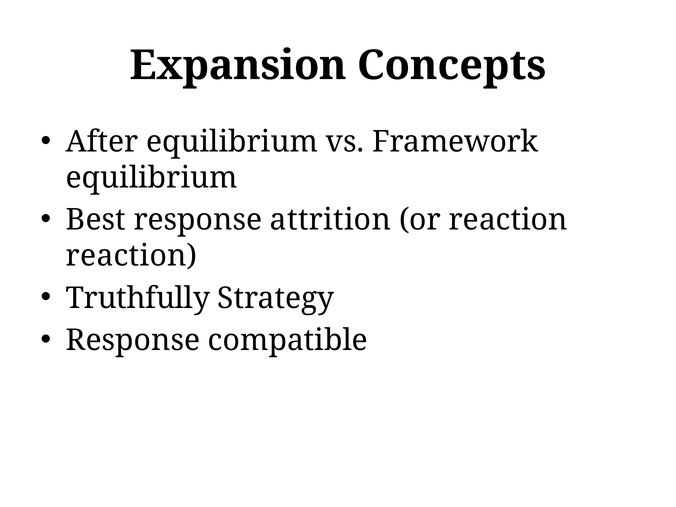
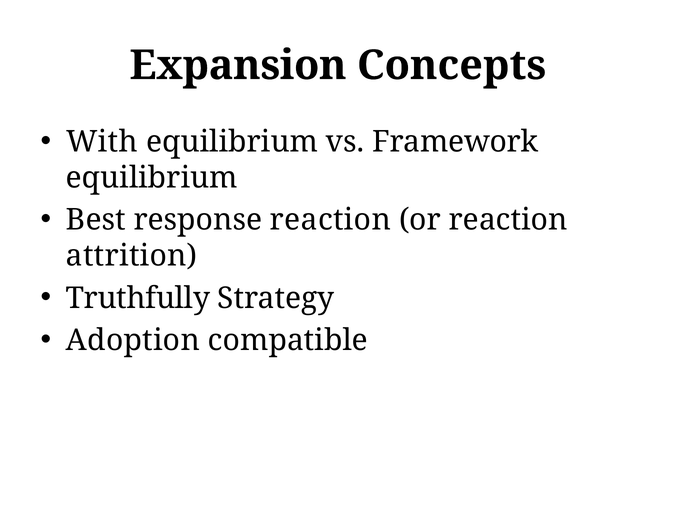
After: After -> With
response attrition: attrition -> reaction
reaction at (132, 256): reaction -> attrition
Response at (133, 340): Response -> Adoption
